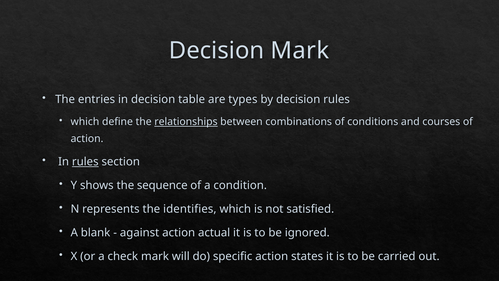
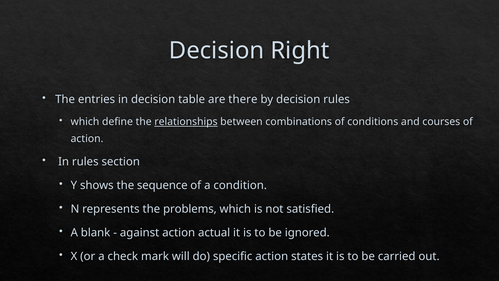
Decision Mark: Mark -> Right
types: types -> there
rules at (85, 162) underline: present -> none
identifies: identifies -> problems
